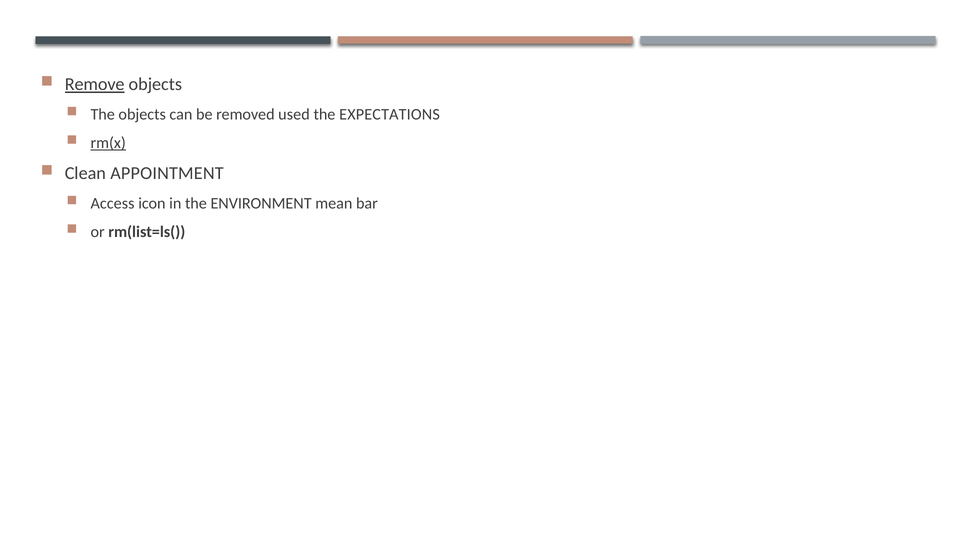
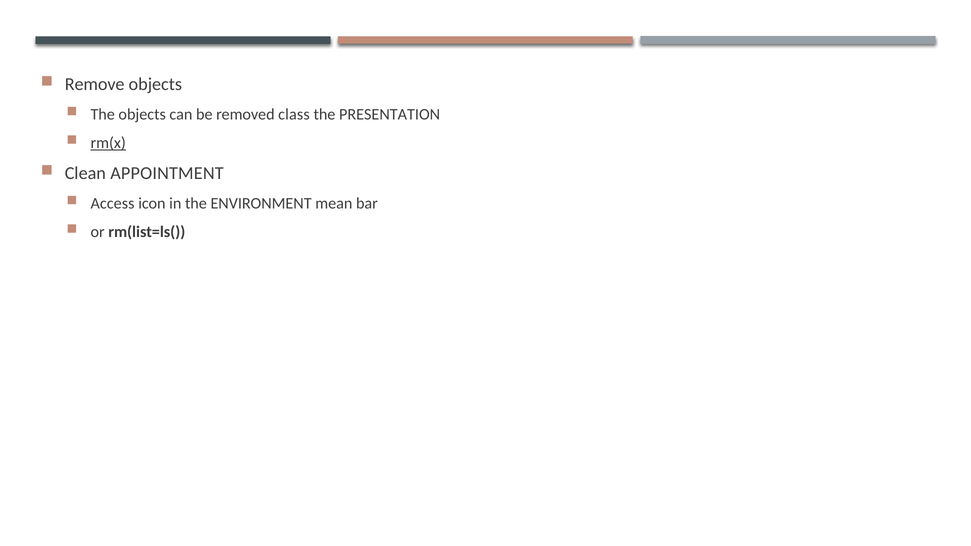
Remove underline: present -> none
used: used -> class
EXPECTATIONS: EXPECTATIONS -> PRESENTATION
